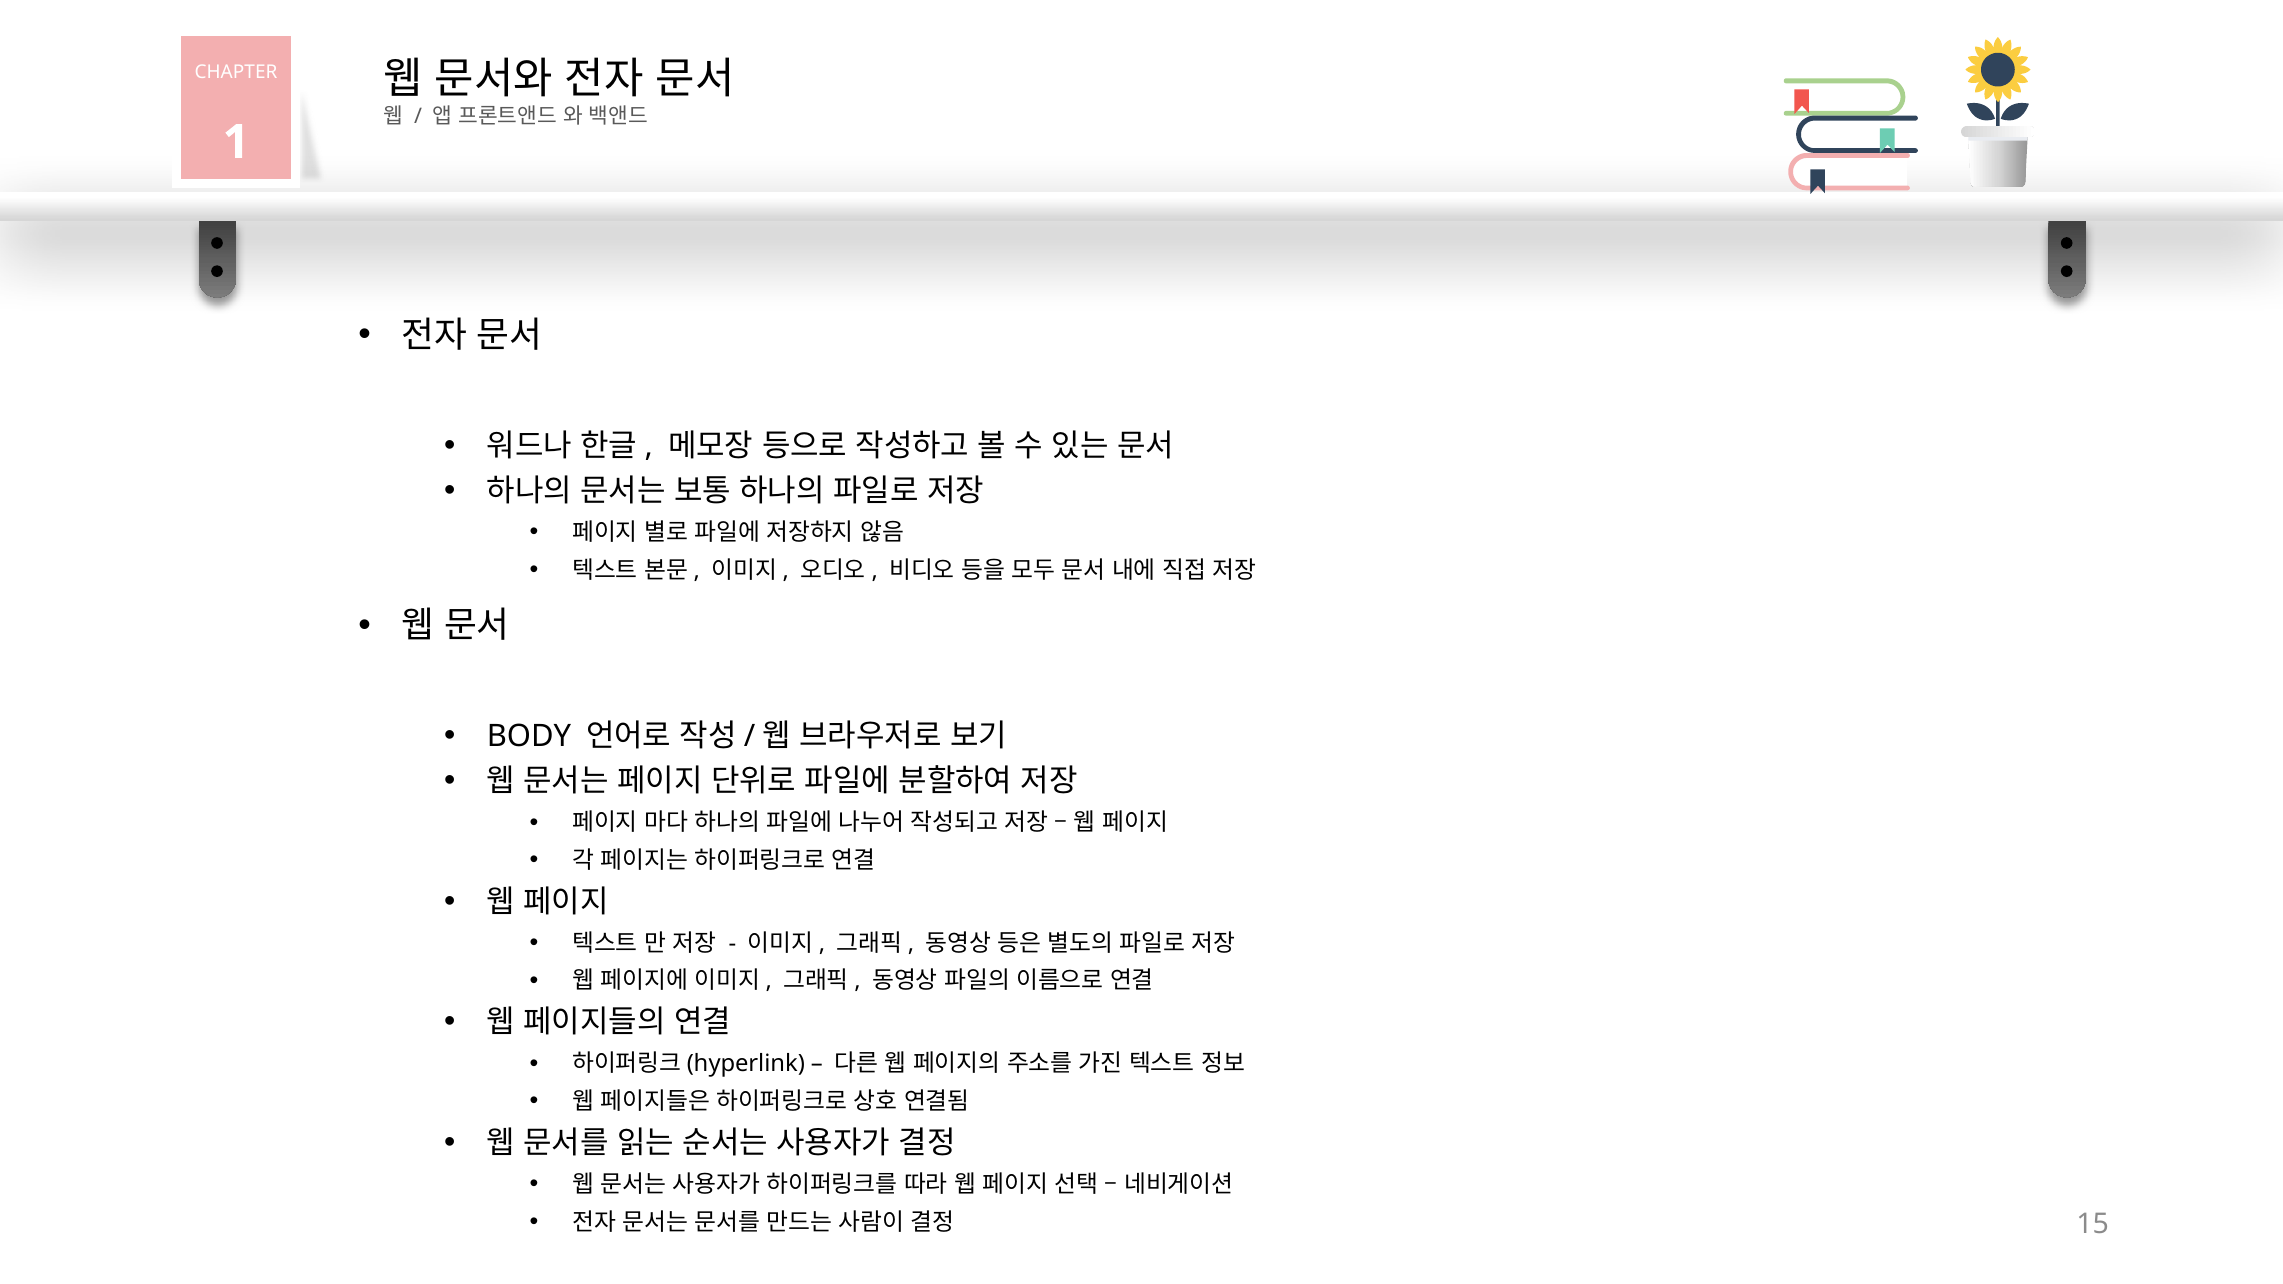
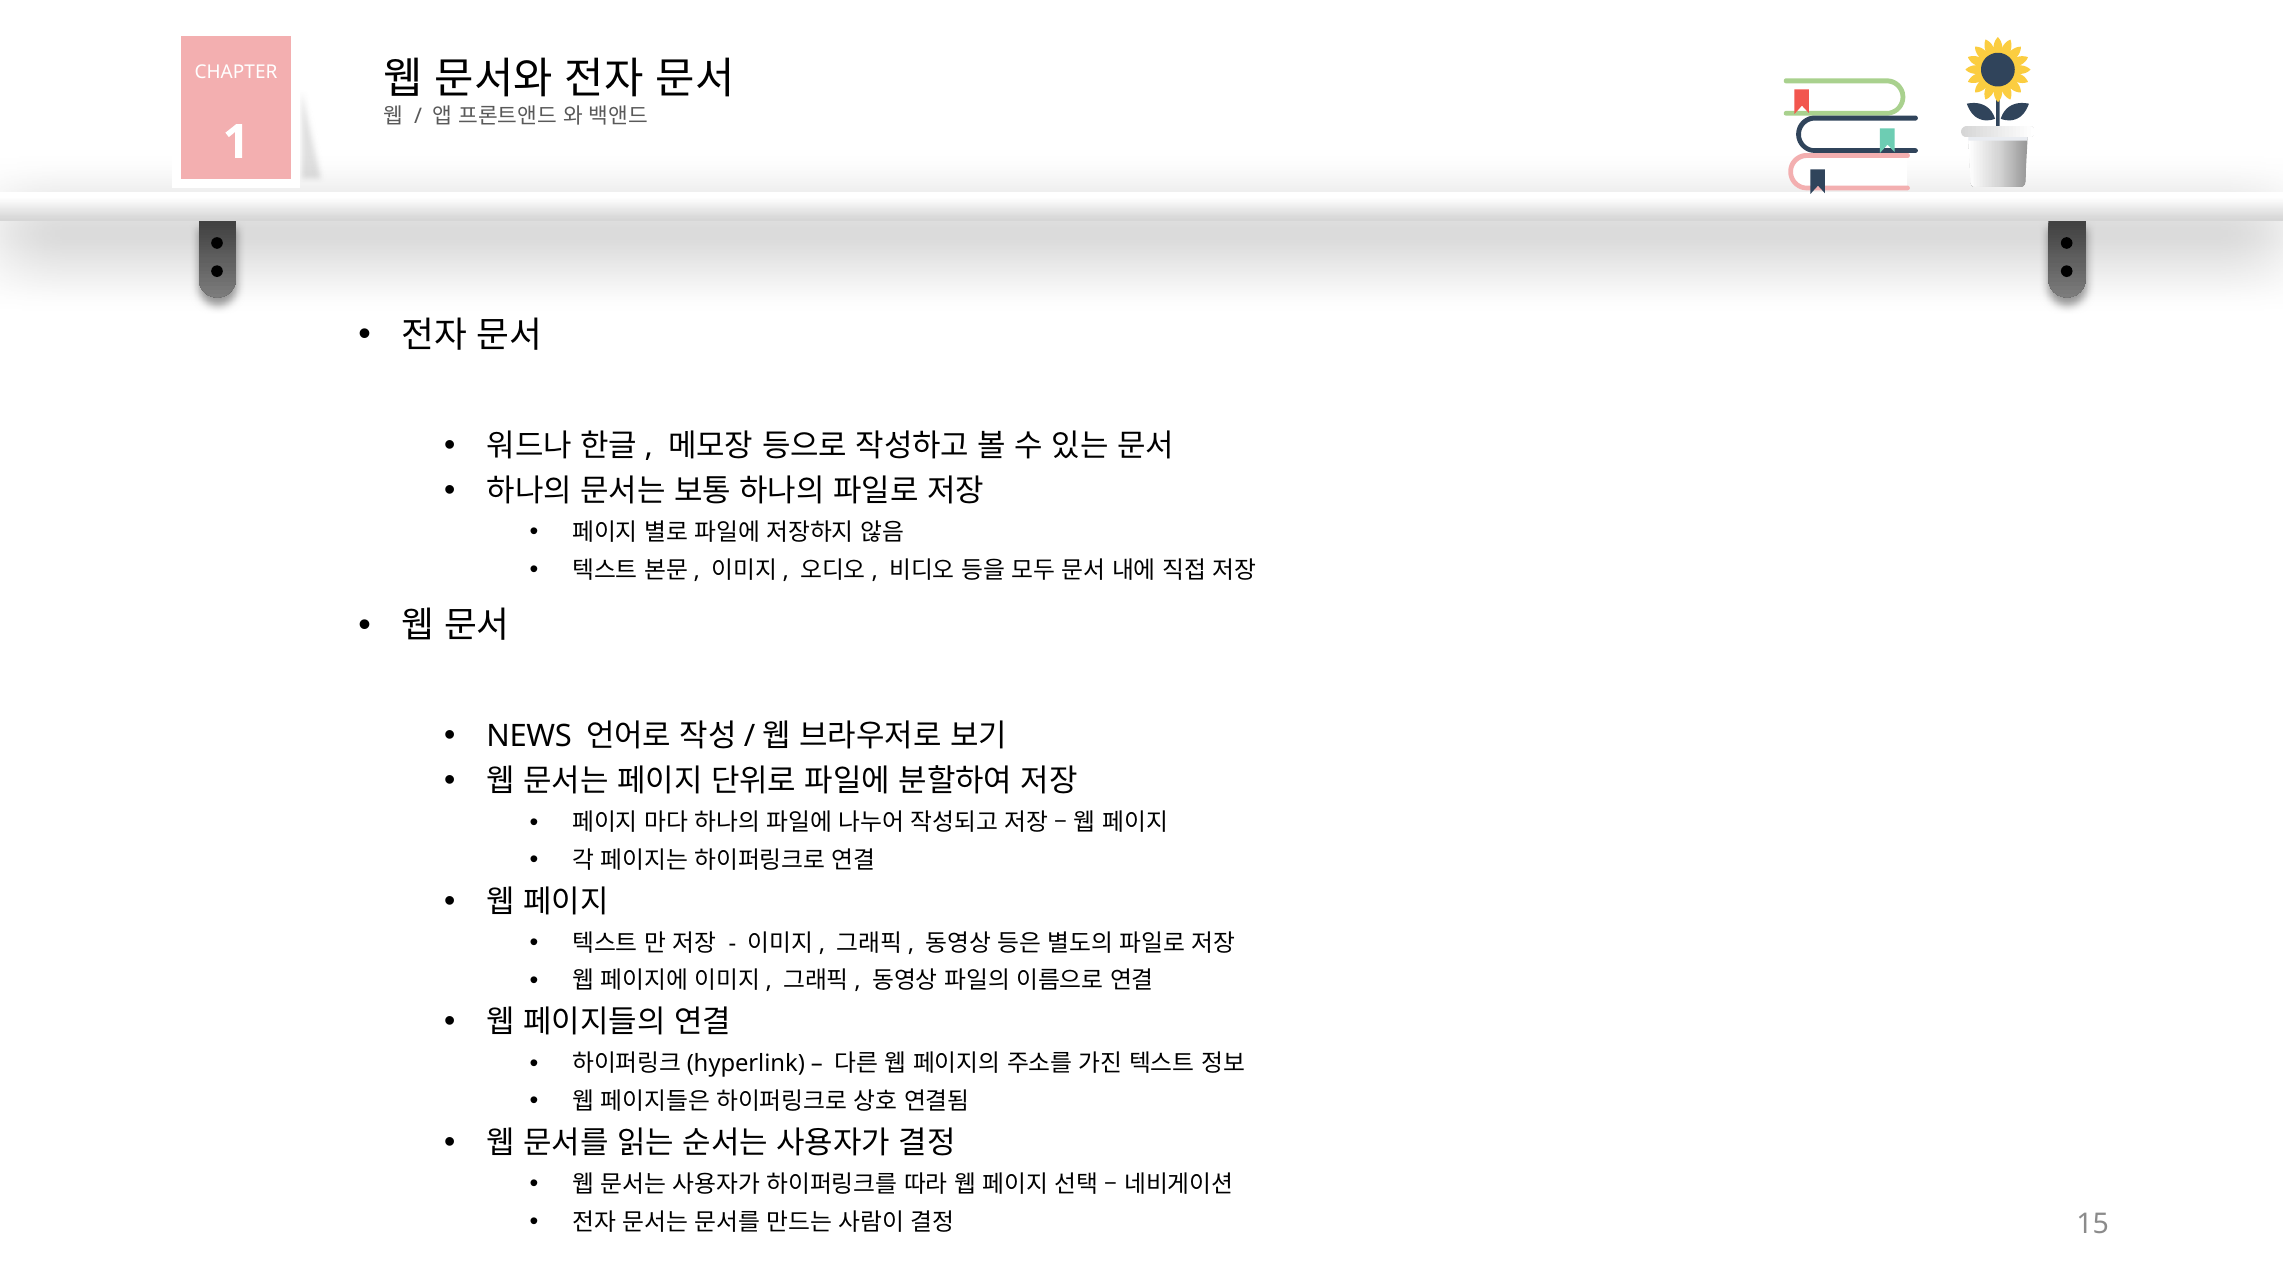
BODY: BODY -> NEWS
